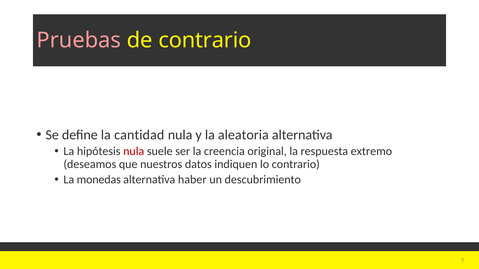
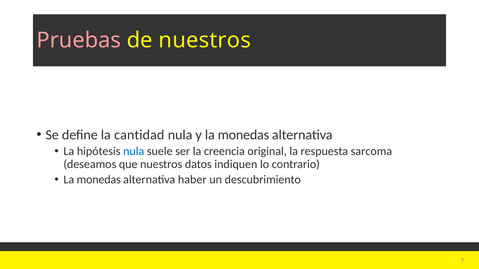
de contrario: contrario -> nuestros
y la aleatoria: aleatoria -> monedas
nula at (134, 151) colour: red -> blue
extremo: extremo -> sarcoma
